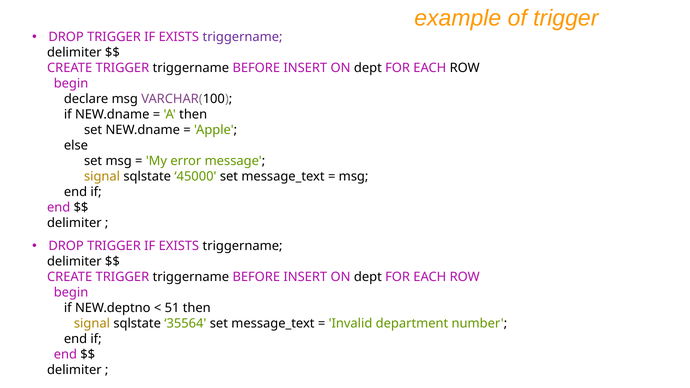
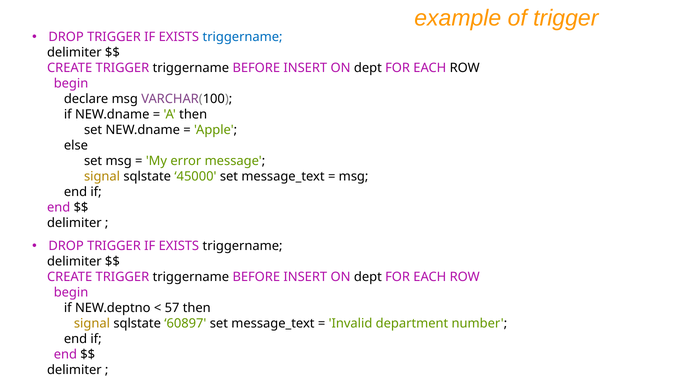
triggername at (243, 37) colour: purple -> blue
51: 51 -> 57
35564: 35564 -> 60897
